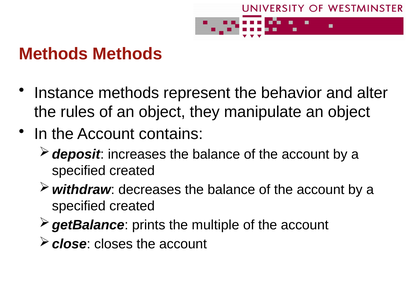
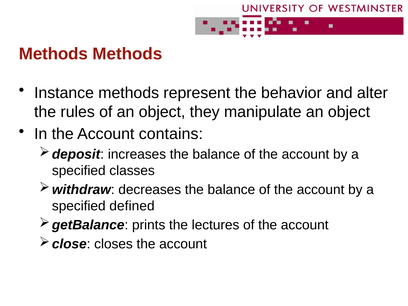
created at (132, 171): created -> classes
created at (132, 206): created -> defined
multiple: multiple -> lectures
